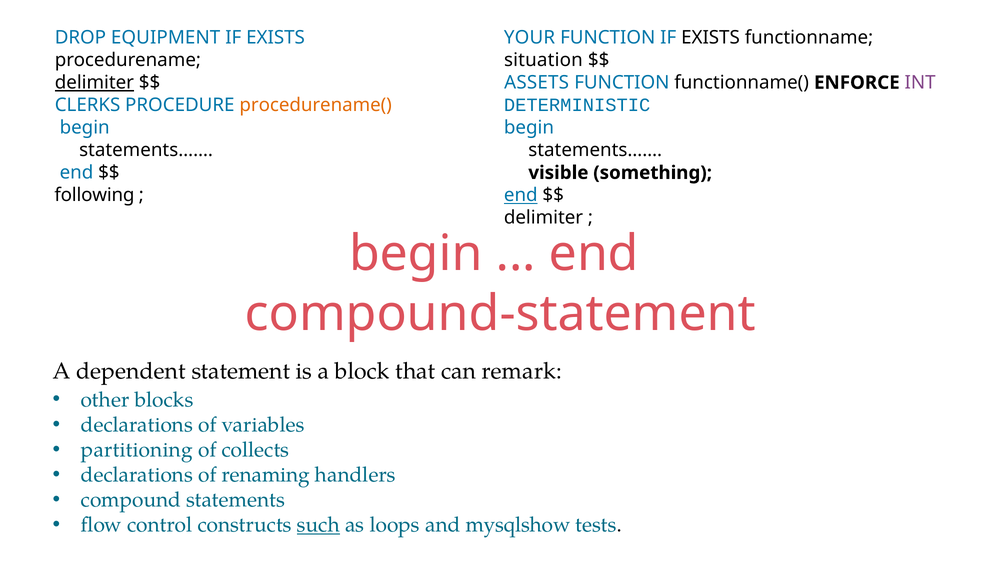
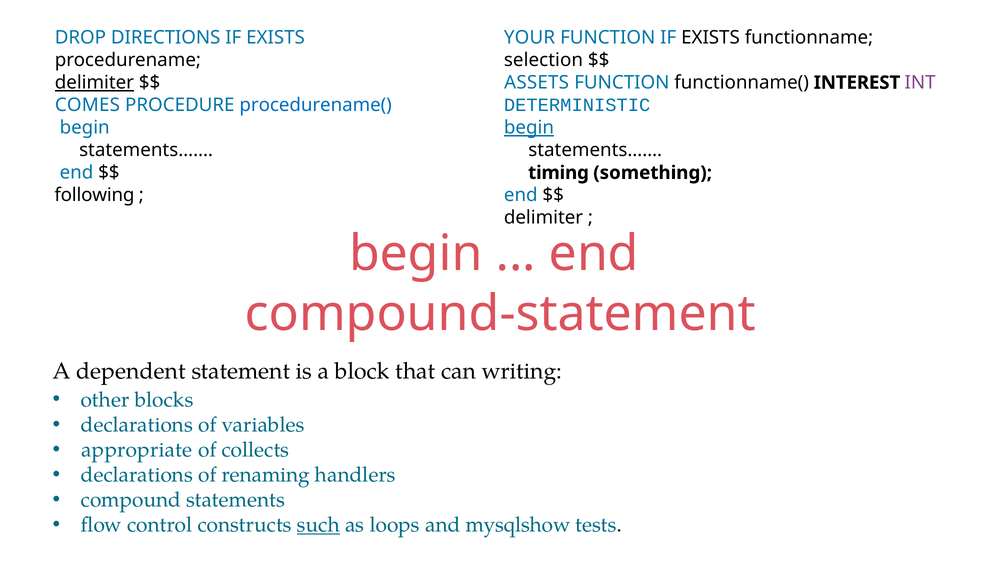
EQUIPMENT: EQUIPMENT -> DIRECTIONS
situation: situation -> selection
ENFORCE: ENFORCE -> INTEREST
CLERKS: CLERKS -> COMES
procedurename( colour: orange -> blue
begin at (529, 128) underline: none -> present
visible: visible -> timing
end at (521, 195) underline: present -> none
remark: remark -> writing
partitioning: partitioning -> appropriate
